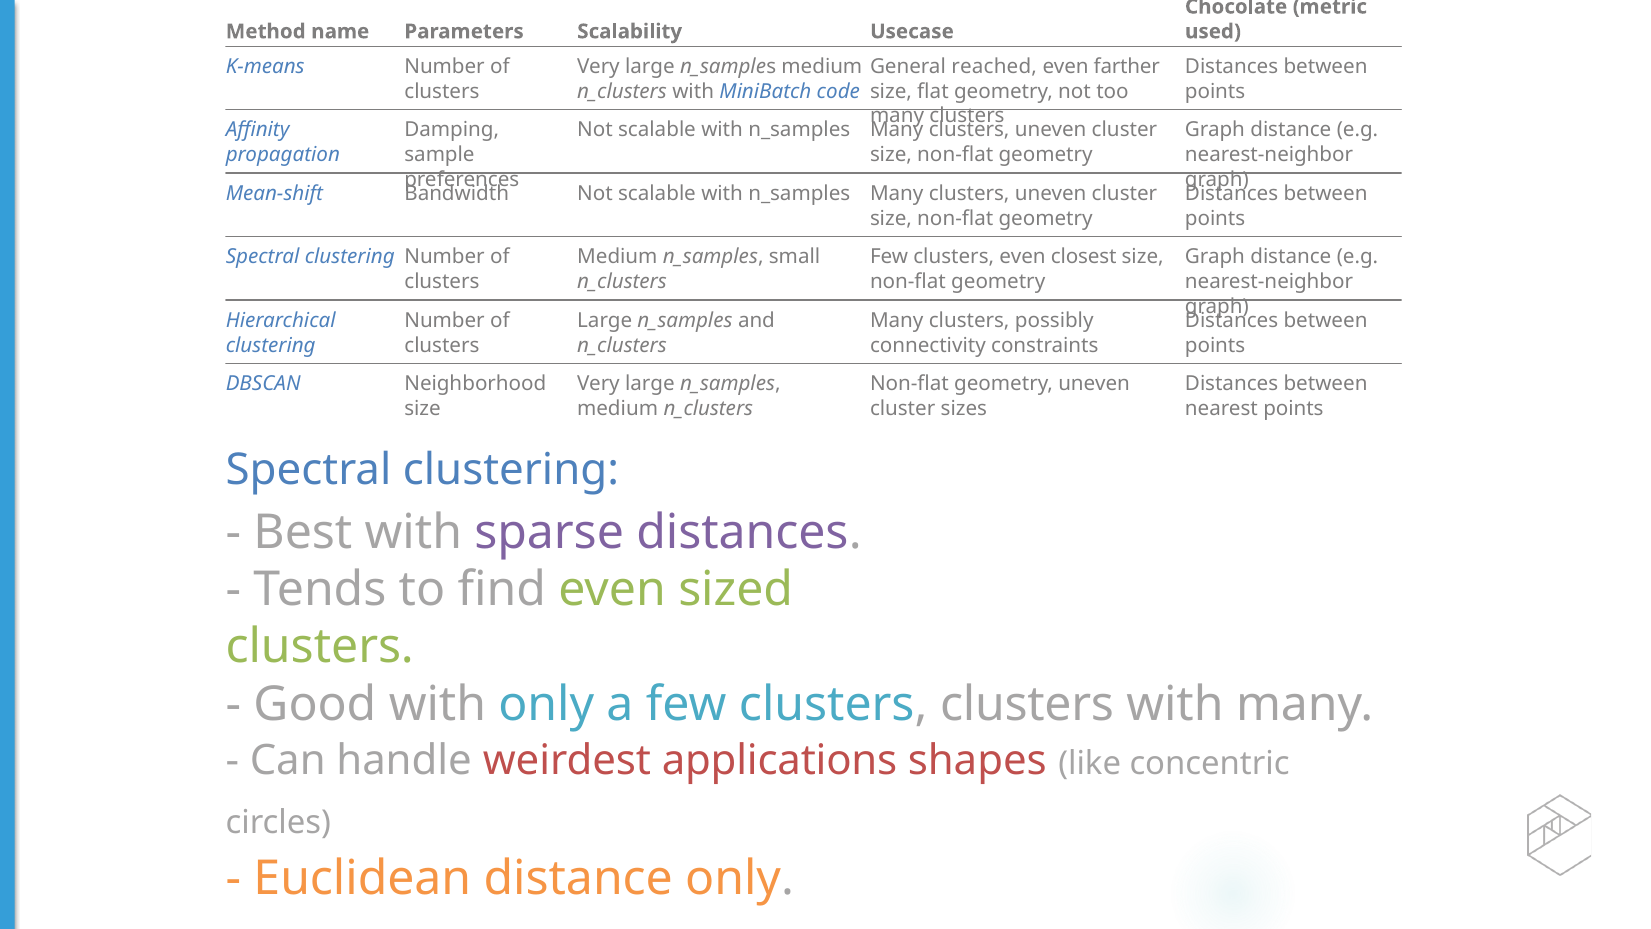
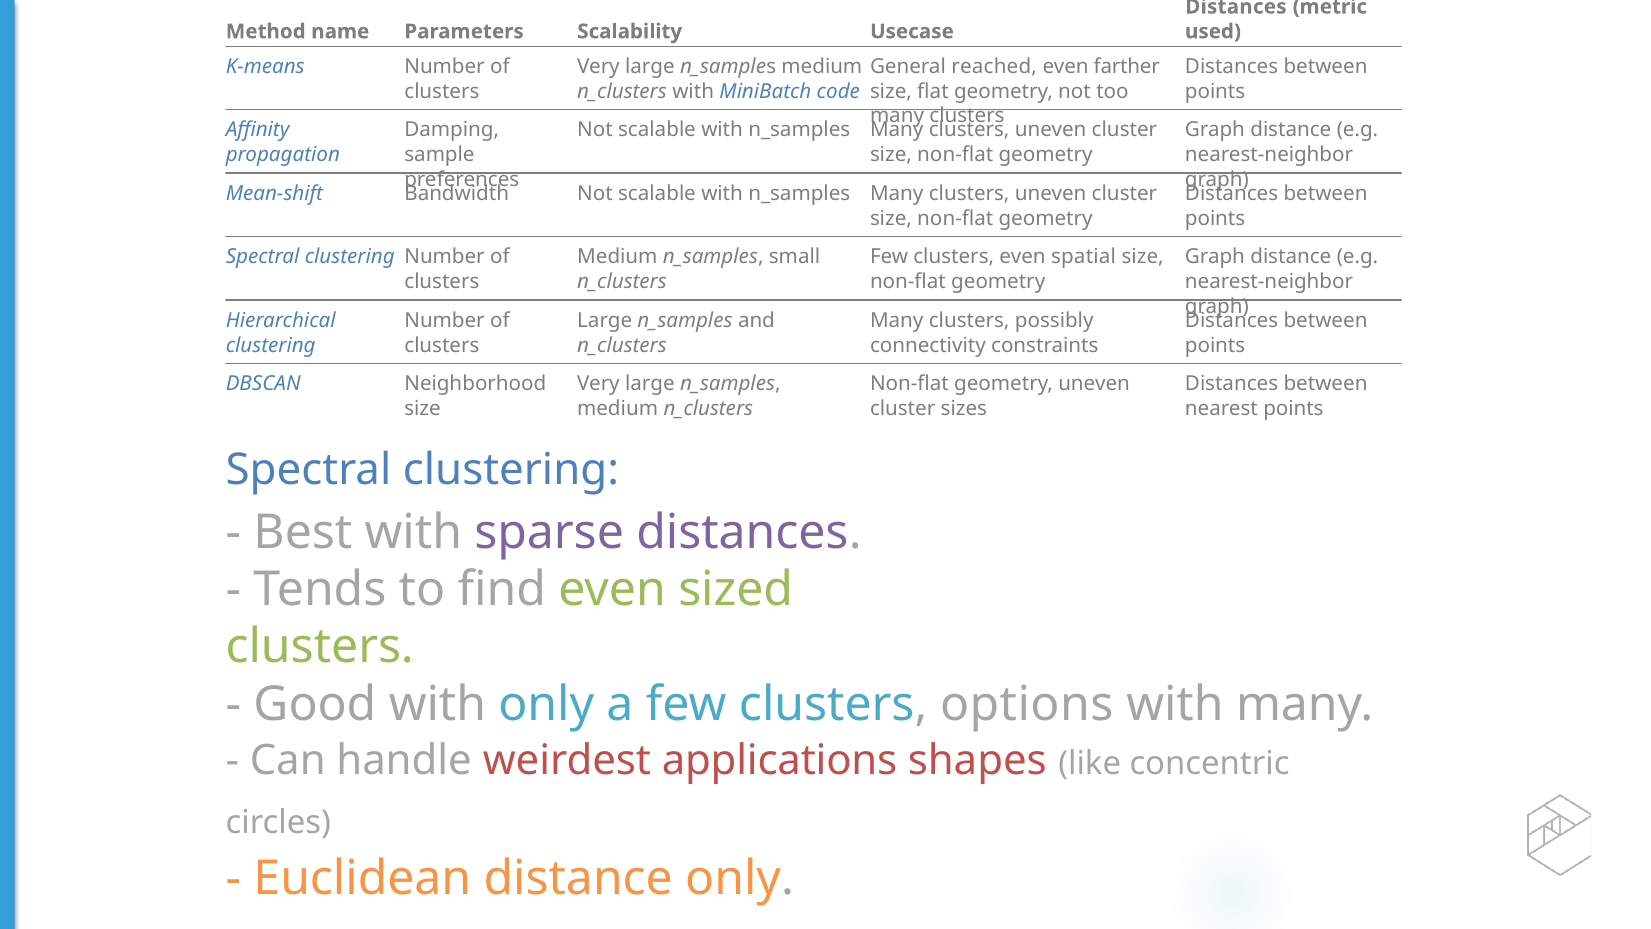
Chocolate at (1236, 7): Chocolate -> Distances
closest: closest -> spatial
clusters clusters: clusters -> options
